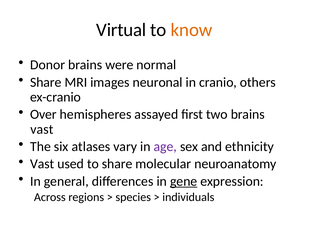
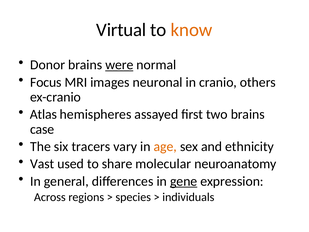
were underline: none -> present
Share at (46, 82): Share -> Focus
Over: Over -> Atlas
vast at (42, 129): vast -> case
atlases: atlases -> tracers
age colour: purple -> orange
